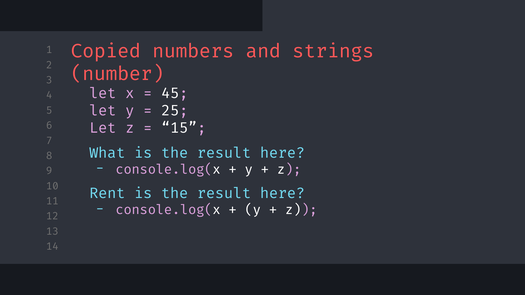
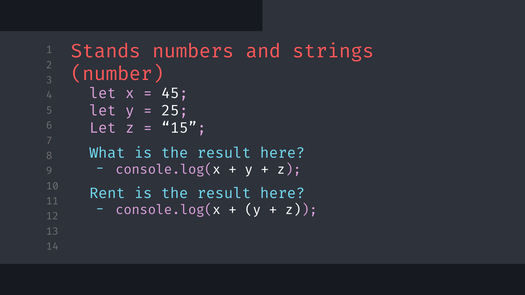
Copied: Copied -> Stands
